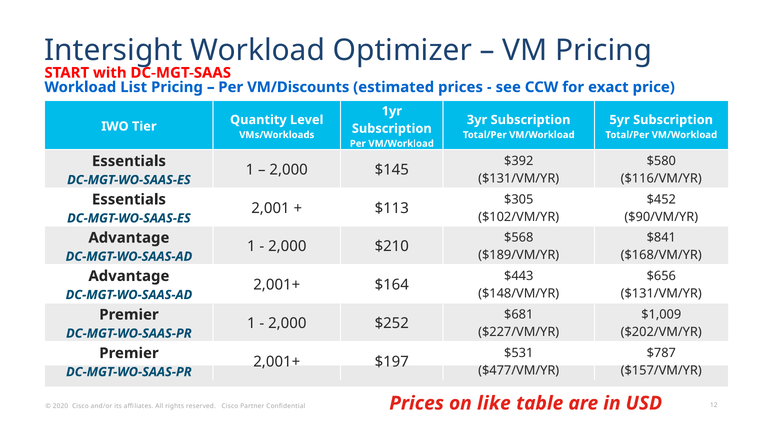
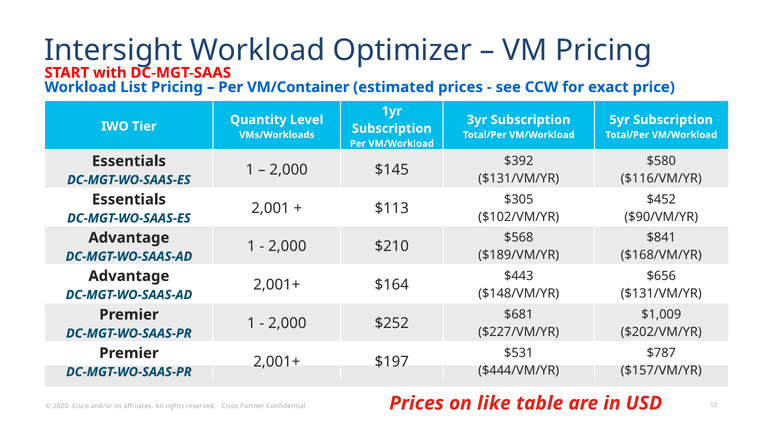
VM/Discounts: VM/Discounts -> VM/Container
$477/VM/YR: $477/VM/YR -> $444/VM/YR
